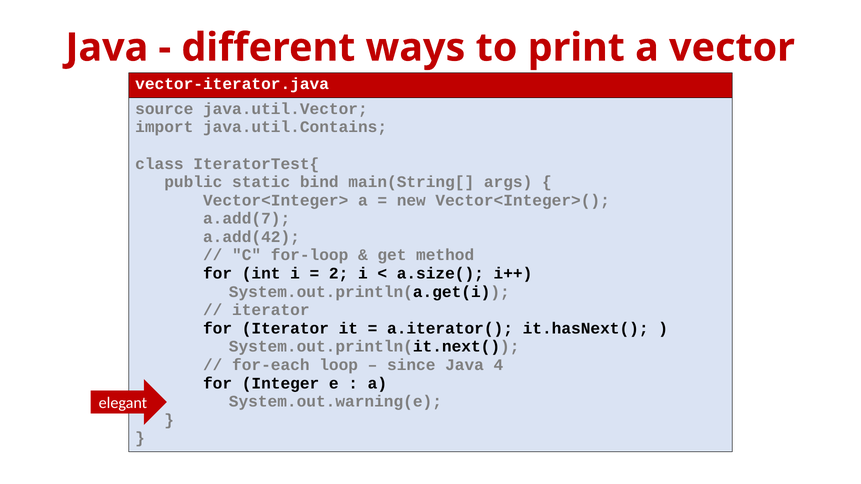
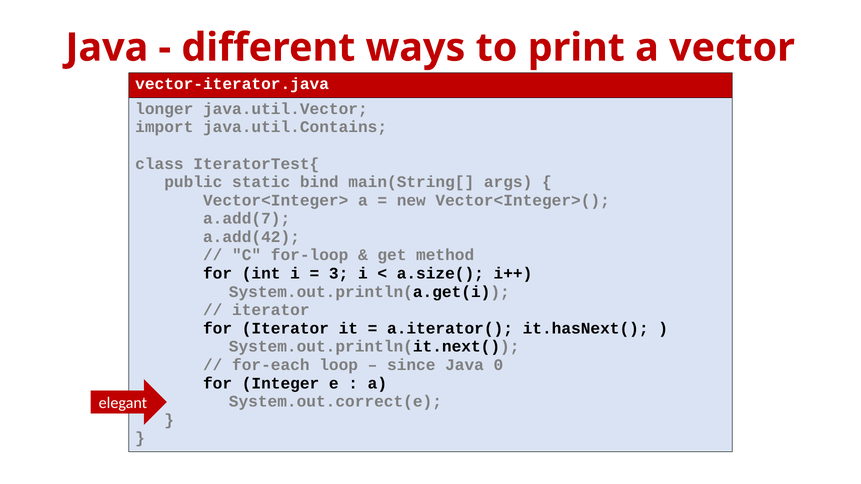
source: source -> longer
2: 2 -> 3
4: 4 -> 0
System.out.warning(e: System.out.warning(e -> System.out.correct(e
